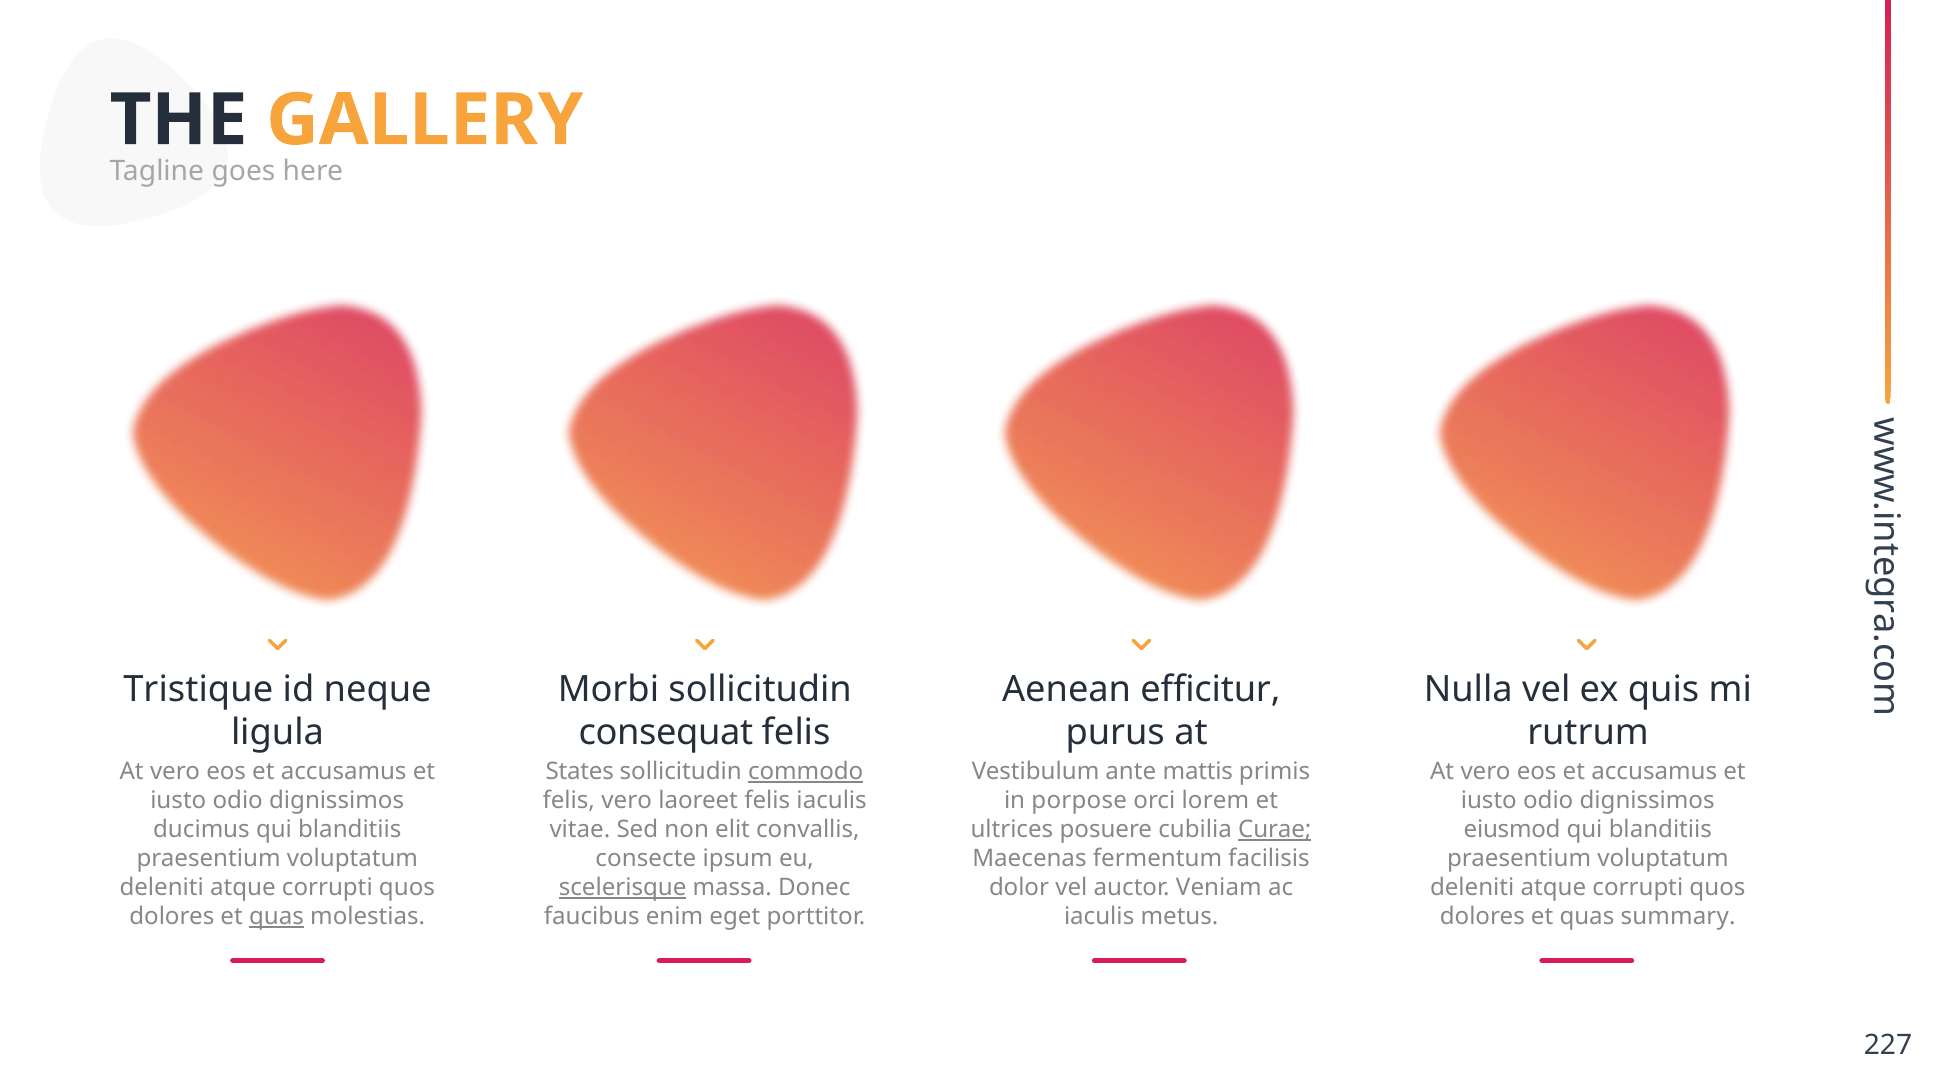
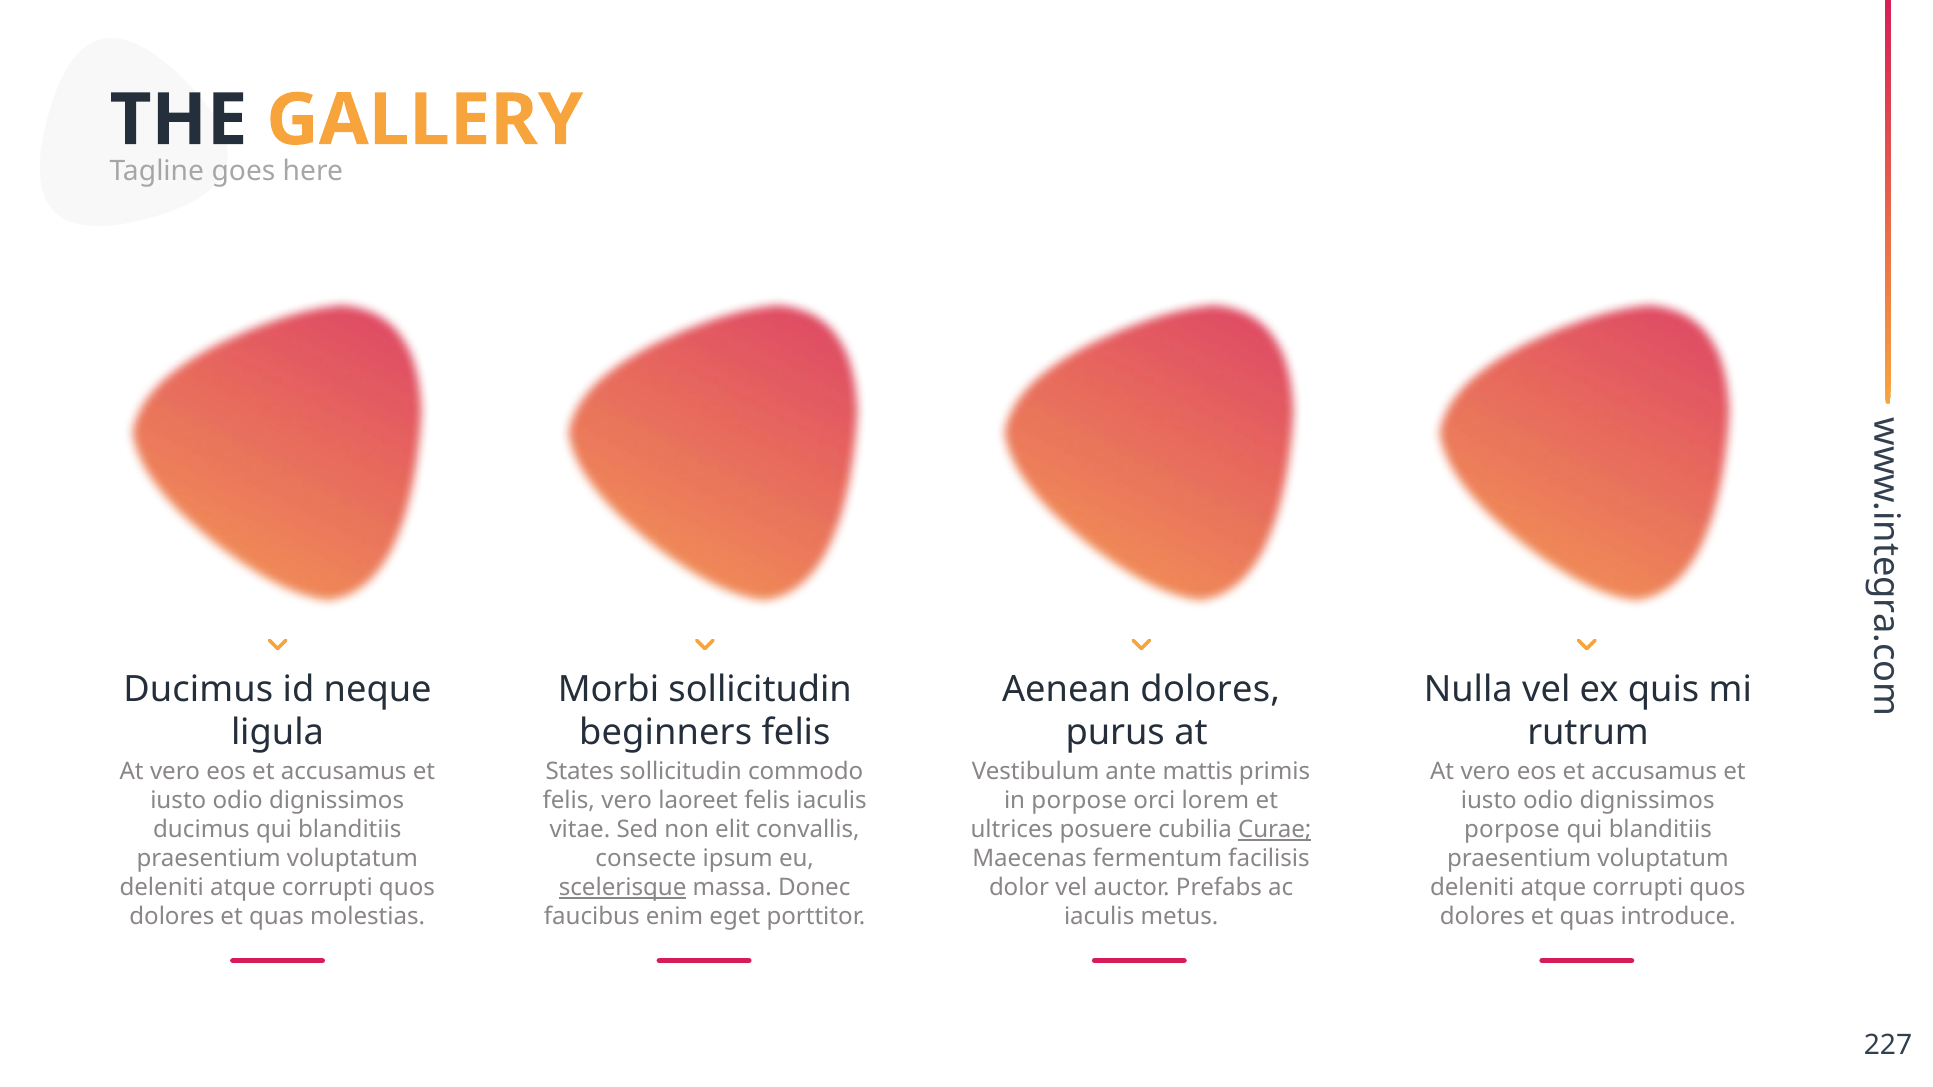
Tristique at (198, 689): Tristique -> Ducimus
Aenean efficitur: efficitur -> dolores
consequat: consequat -> beginners
commodo underline: present -> none
eiusmod at (1512, 830): eiusmod -> porpose
Veniam: Veniam -> Prefabs
quas at (276, 917) underline: present -> none
summary: summary -> introduce
